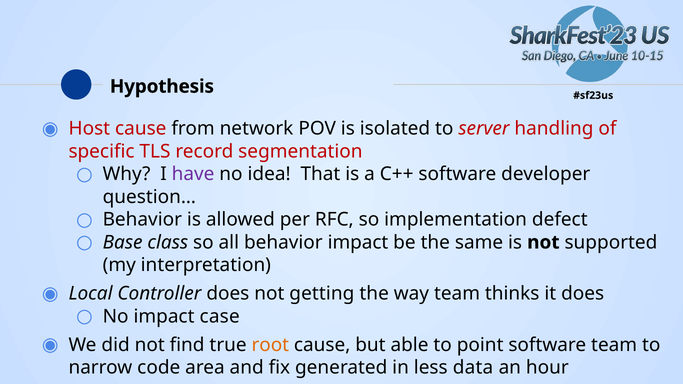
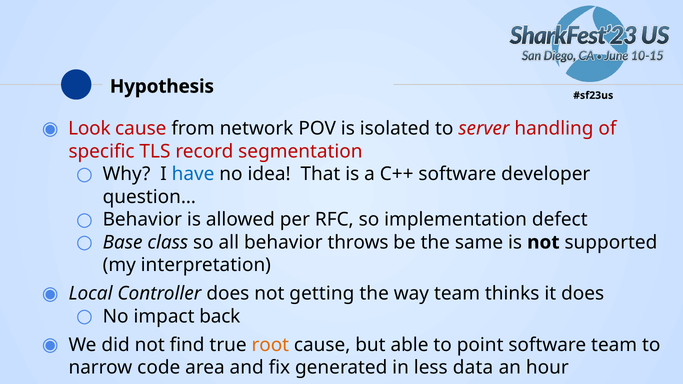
Host: Host -> Look
have colour: purple -> blue
behavior impact: impact -> throws
case: case -> back
